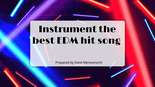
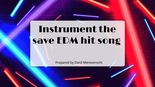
best: best -> save
